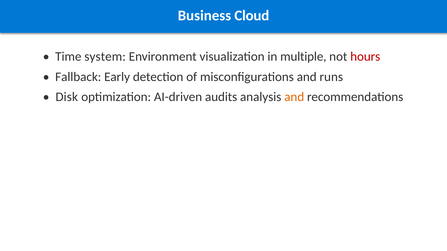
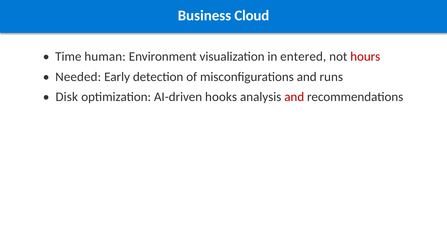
system: system -> human
multiple: multiple -> entered
Fallback: Fallback -> Needed
audits: audits -> hooks
and at (294, 97) colour: orange -> red
